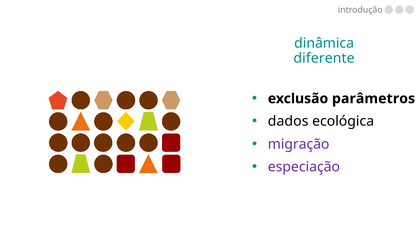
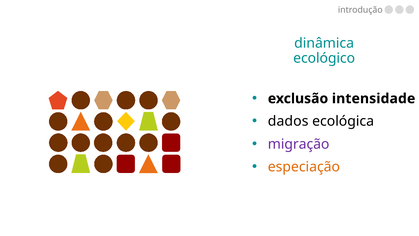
diferente: diferente -> ecológico
parâmetros: parâmetros -> intensidade
especiação colour: purple -> orange
